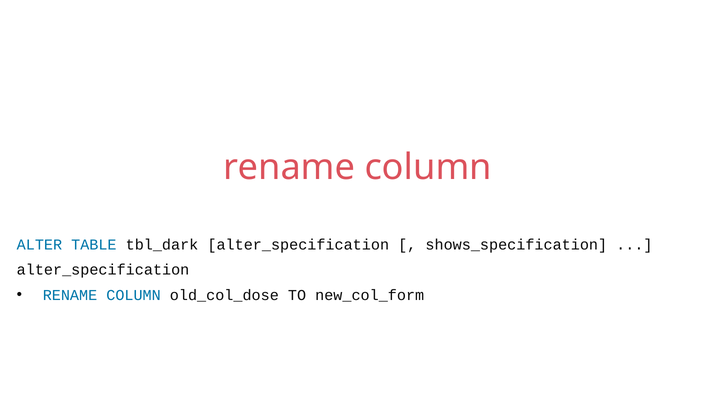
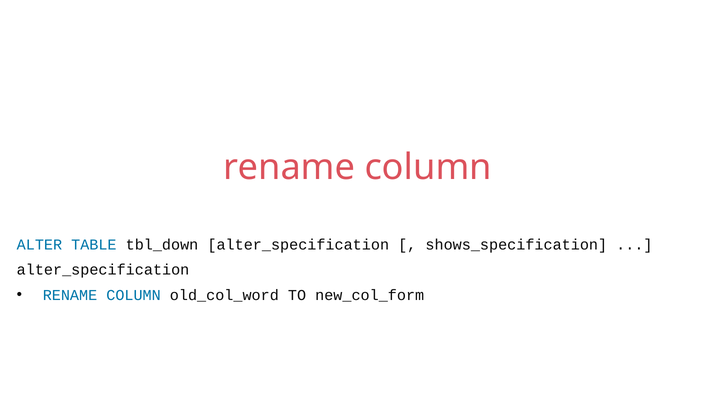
tbl_dark: tbl_dark -> tbl_down
old_col_dose: old_col_dose -> old_col_word
